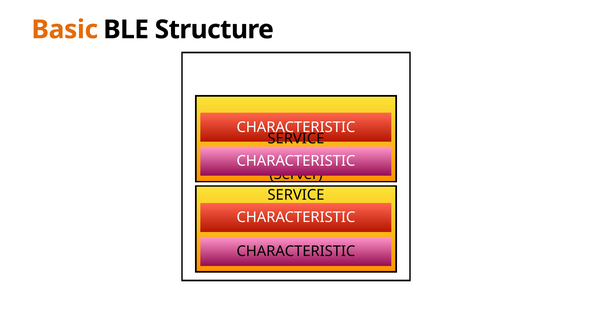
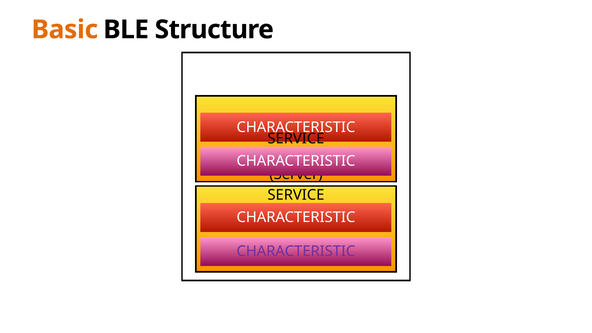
CHARACTERISTIC at (296, 251) colour: black -> purple
